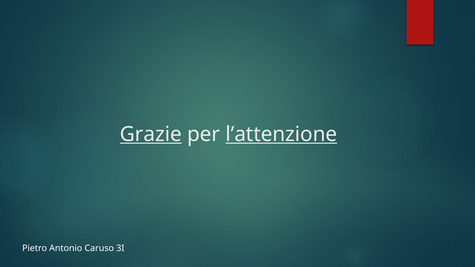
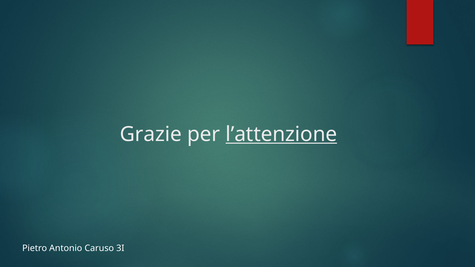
Grazie underline: present -> none
